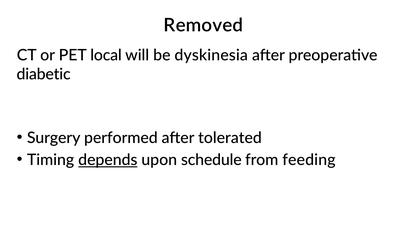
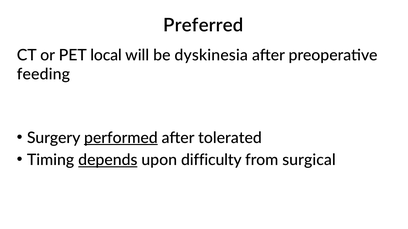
Removed: Removed -> Preferred
diabetic: diabetic -> feeding
performed underline: none -> present
schedule: schedule -> difficulty
feeding: feeding -> surgical
